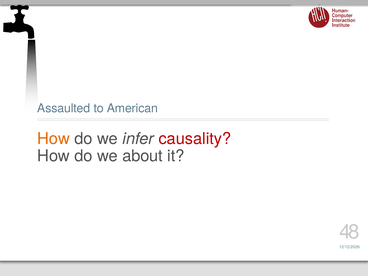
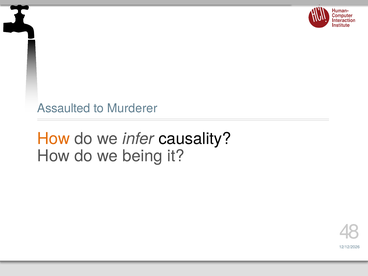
American: American -> Murderer
causality colour: red -> black
about: about -> being
